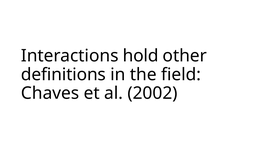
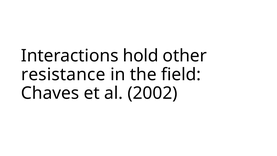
definitions: definitions -> resistance
